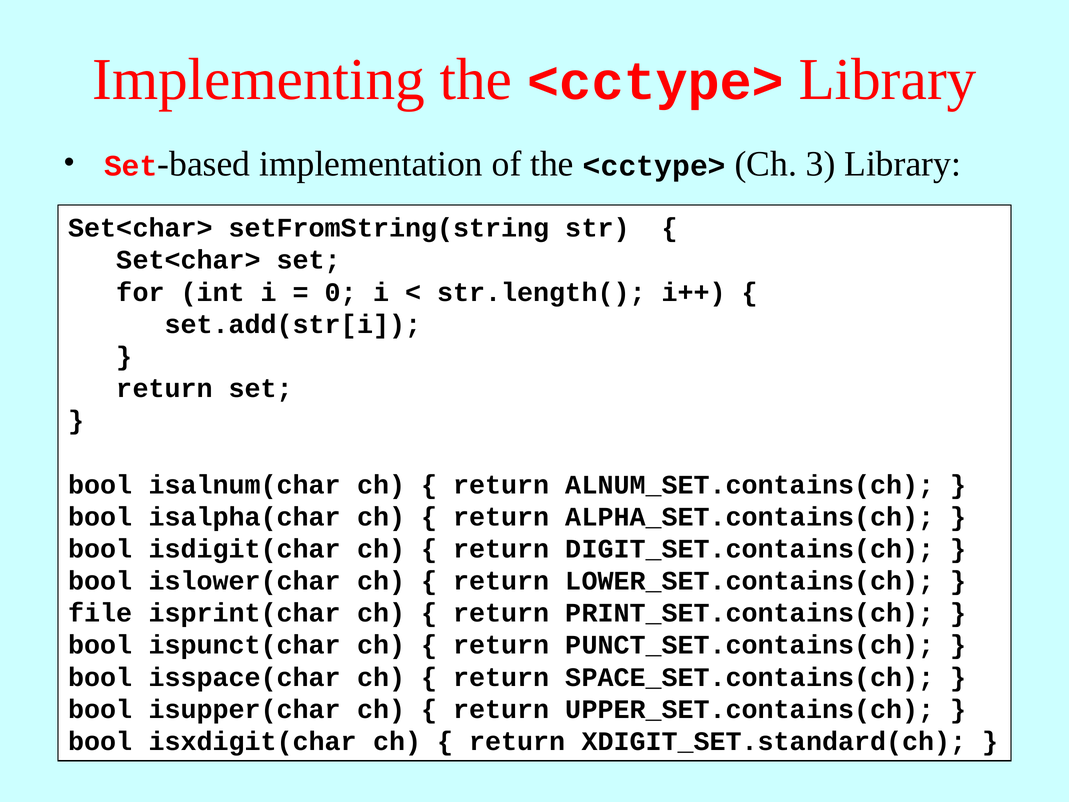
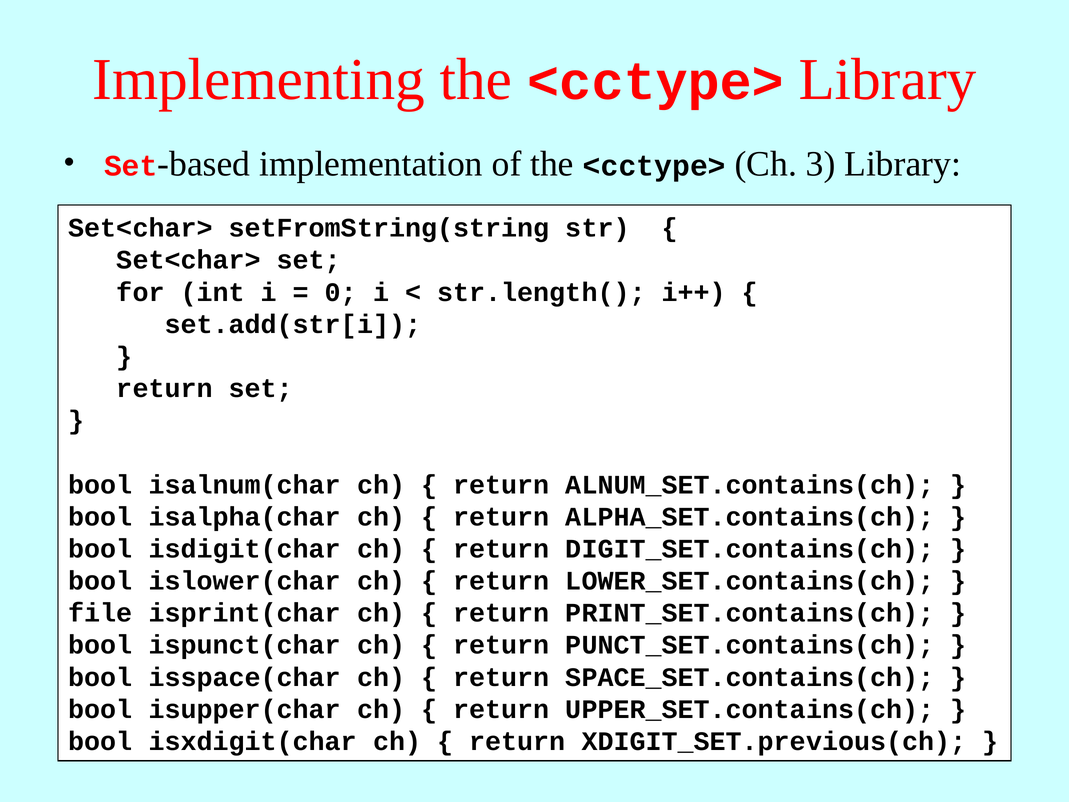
XDIGIT_SET.standard(ch: XDIGIT_SET.standard(ch -> XDIGIT_SET.previous(ch
